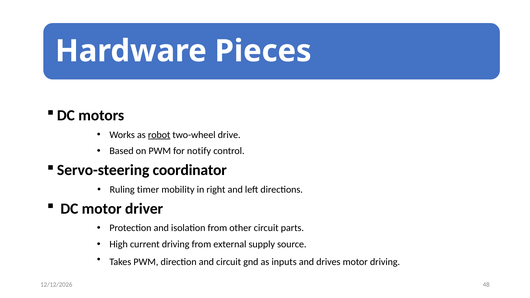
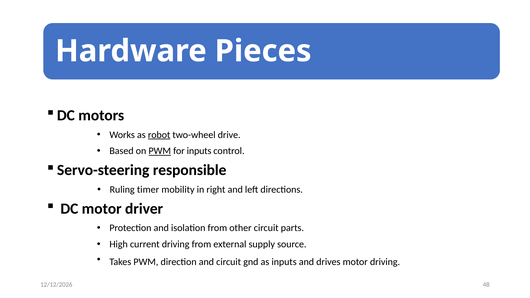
PWM at (160, 151) underline: none -> present
for notify: notify -> inputs
coordinator: coordinator -> responsible
